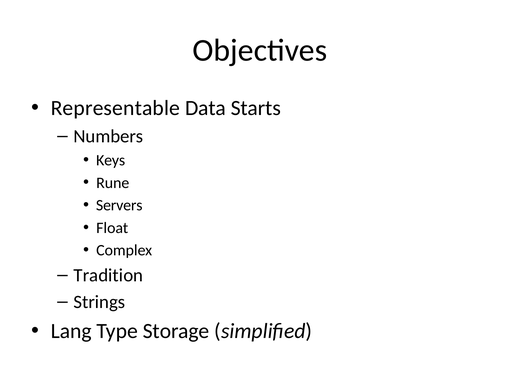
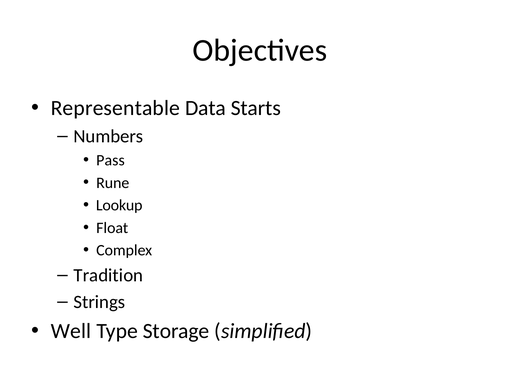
Keys: Keys -> Pass
Servers: Servers -> Lookup
Lang: Lang -> Well
